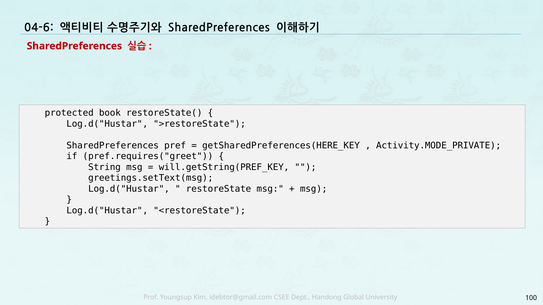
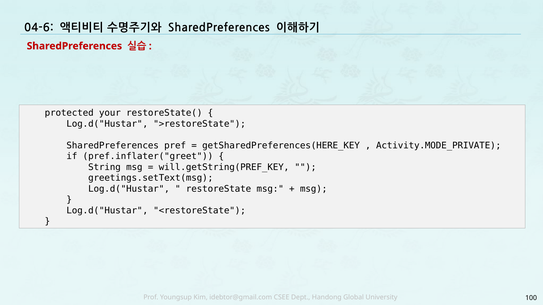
book: book -> your
pref.requires("greet: pref.requires("greet -> pref.inflater("greet
